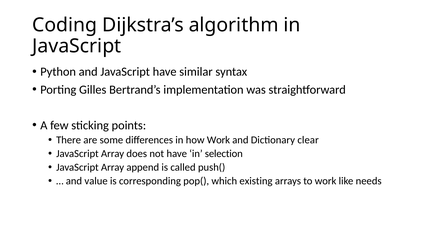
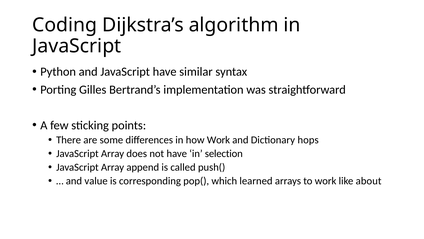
clear: clear -> hops
existing: existing -> learned
needs: needs -> about
